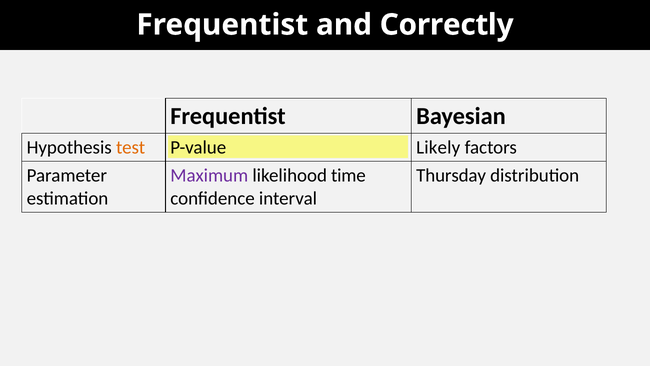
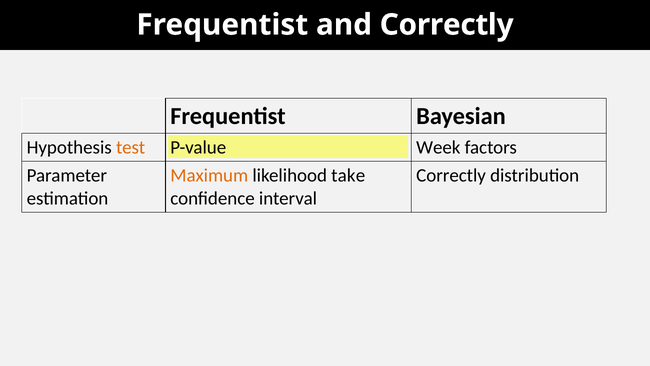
Likely: Likely -> Week
Maximum colour: purple -> orange
time: time -> take
Thursday at (451, 175): Thursday -> Correctly
